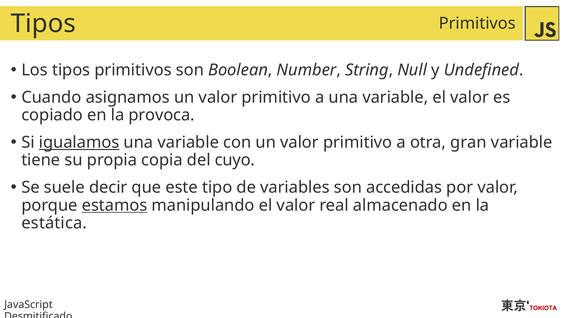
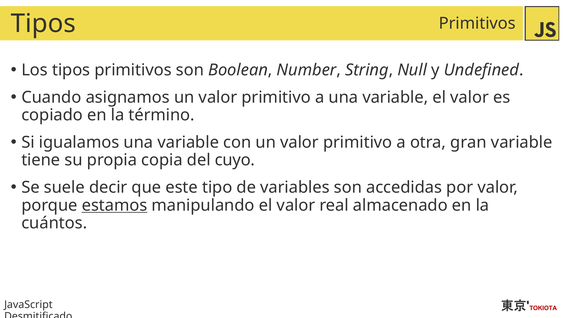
provoca: provoca -> término
igualamos underline: present -> none
estática: estática -> cuántos
